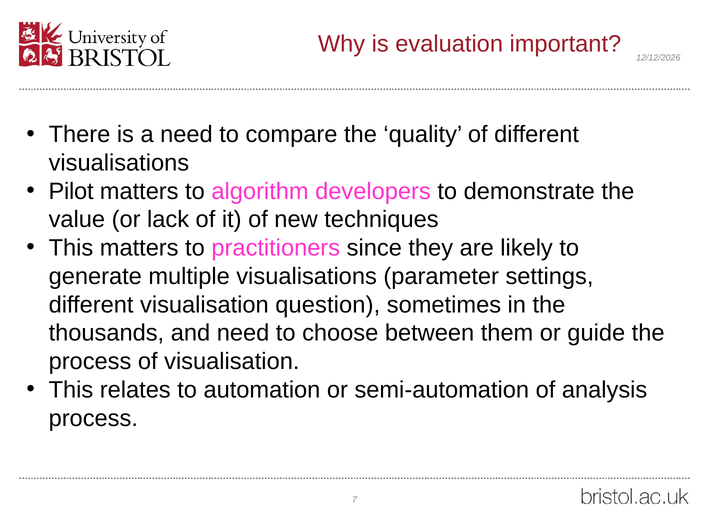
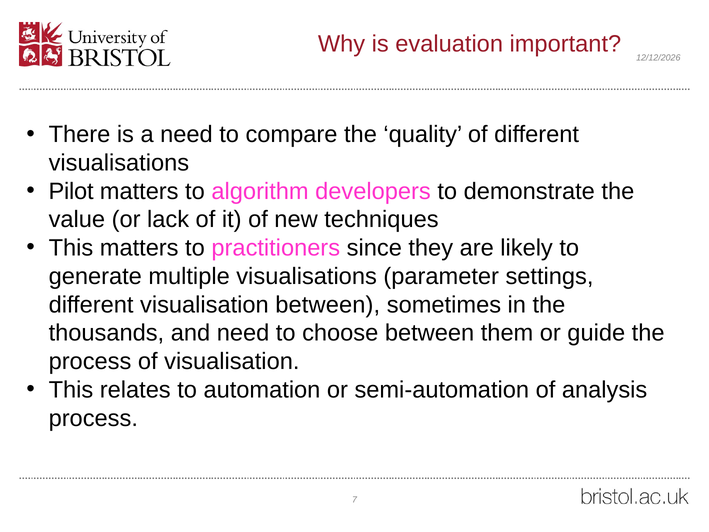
visualisation question: question -> between
